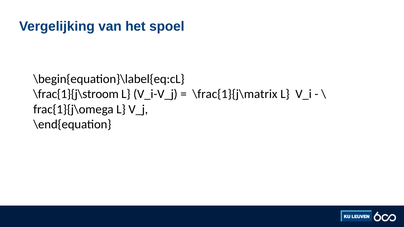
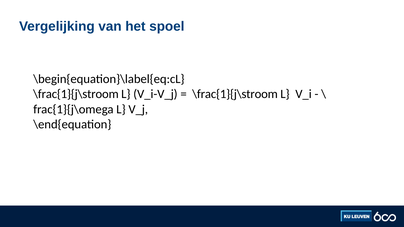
\frac{1}{j\matrix at (235, 94): \frac{1}{j\matrix -> \frac{1}{j\stroom
